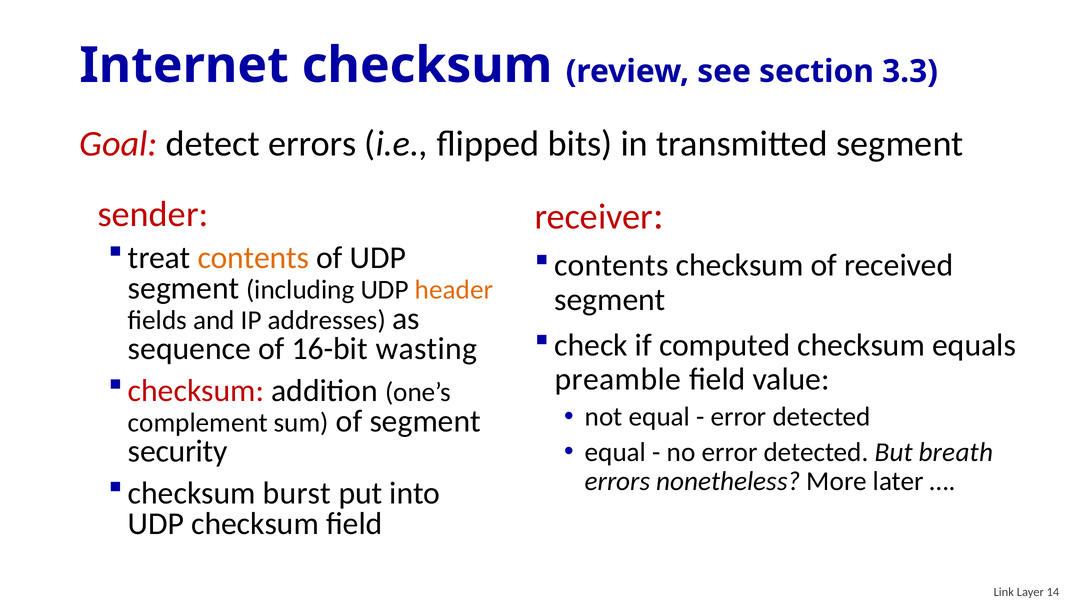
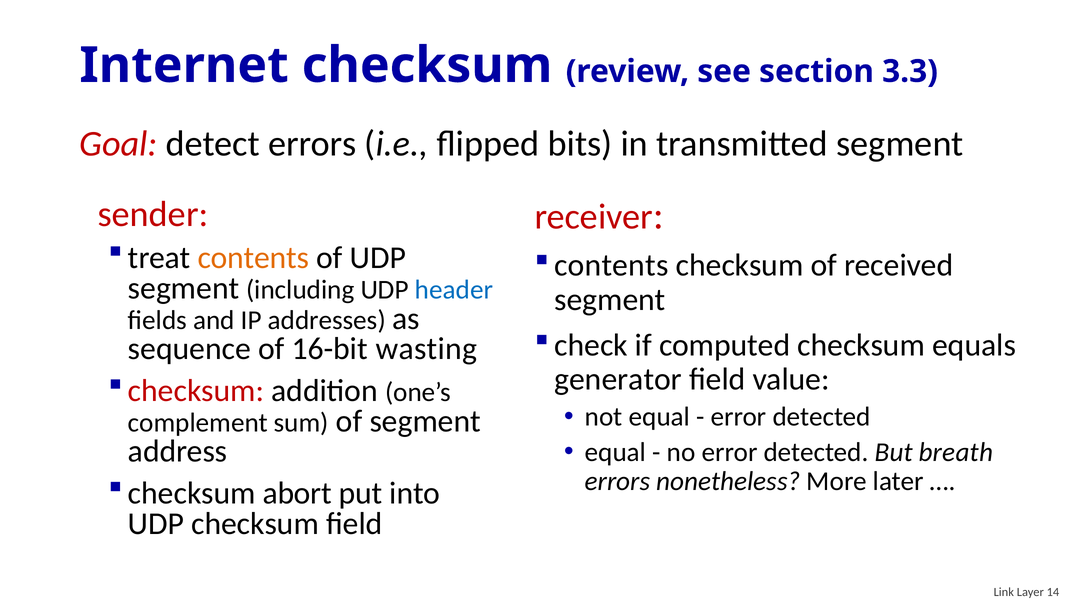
header colour: orange -> blue
preamble: preamble -> generator
security: security -> address
burst: burst -> abort
